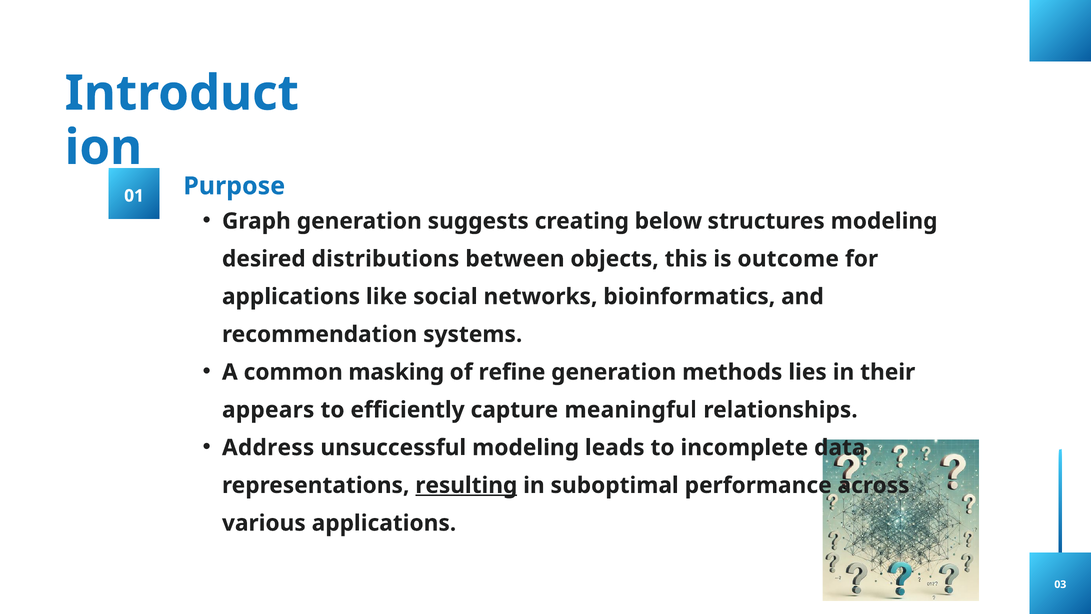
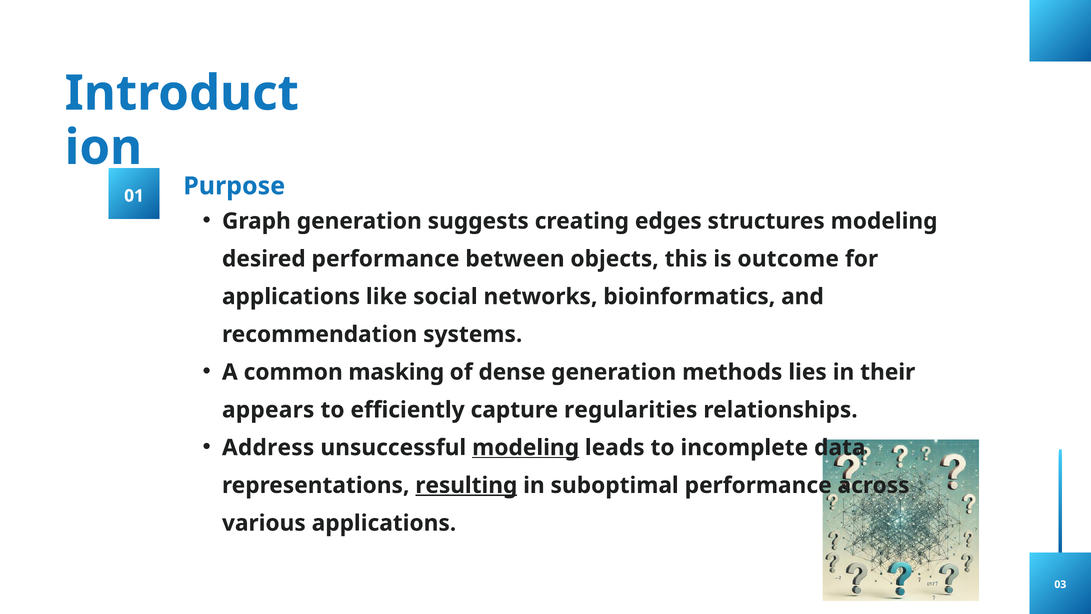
below: below -> edges
desired distributions: distributions -> performance
refine: refine -> dense
meaningful: meaningful -> regularities
modeling at (526, 447) underline: none -> present
